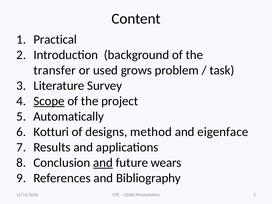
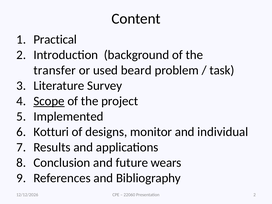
grows: grows -> beard
Automatically: Automatically -> Implemented
method: method -> monitor
eigenface: eigenface -> individual
and at (103, 163) underline: present -> none
